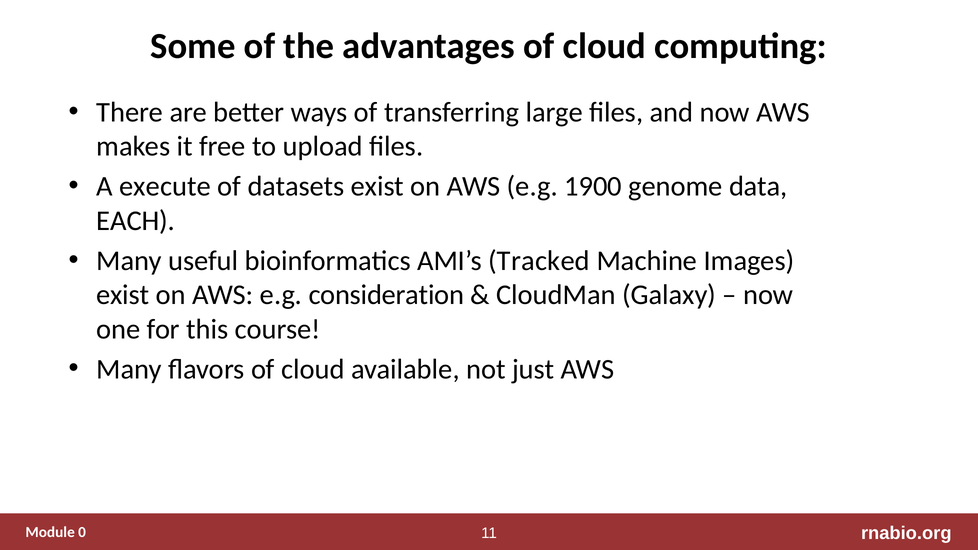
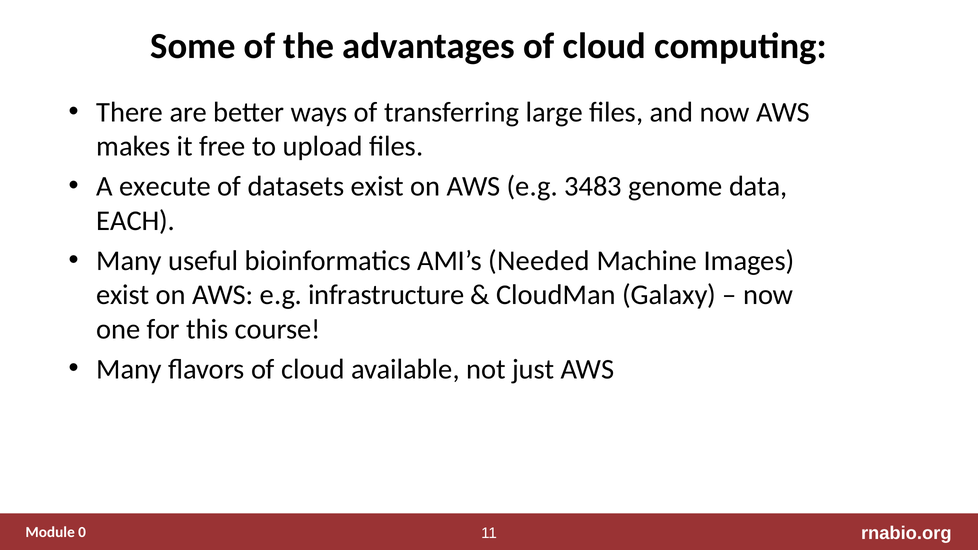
1900: 1900 -> 3483
Tracked: Tracked -> Needed
consideration: consideration -> infrastructure
